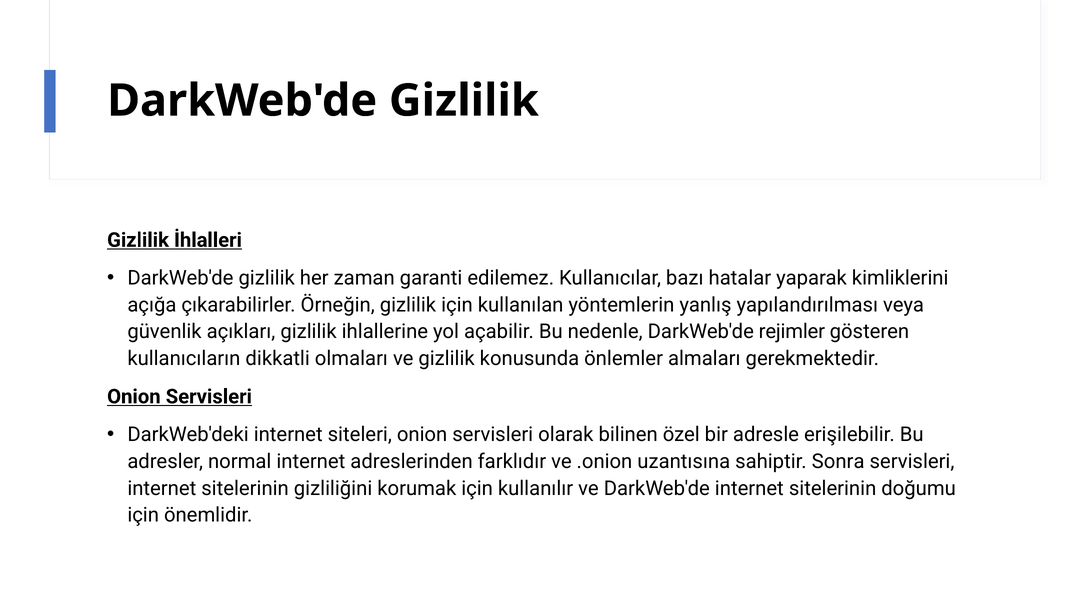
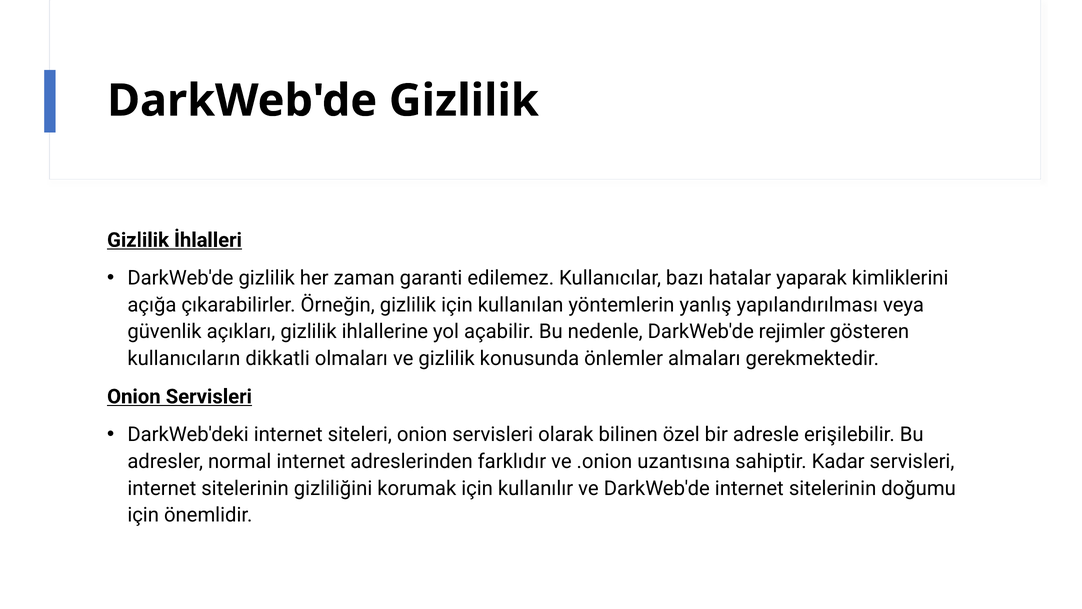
Sonra: Sonra -> Kadar
